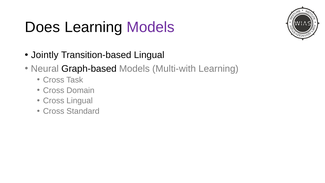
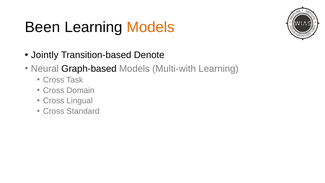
Does: Does -> Been
Models at (151, 27) colour: purple -> orange
Transition-based Lingual: Lingual -> Denote
